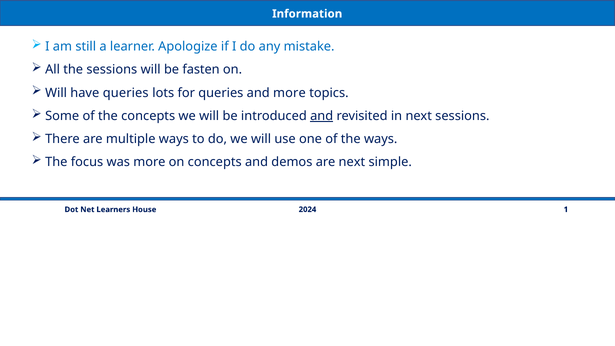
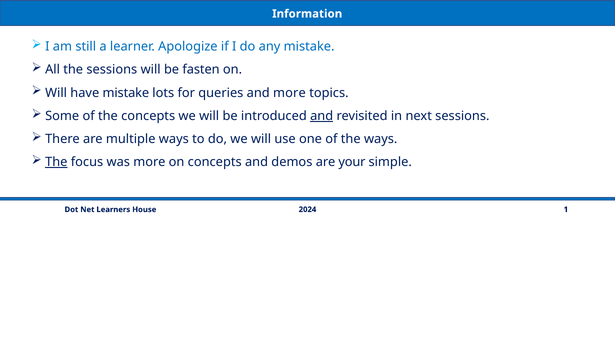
have queries: queries -> mistake
The at (56, 162) underline: none -> present
are next: next -> your
